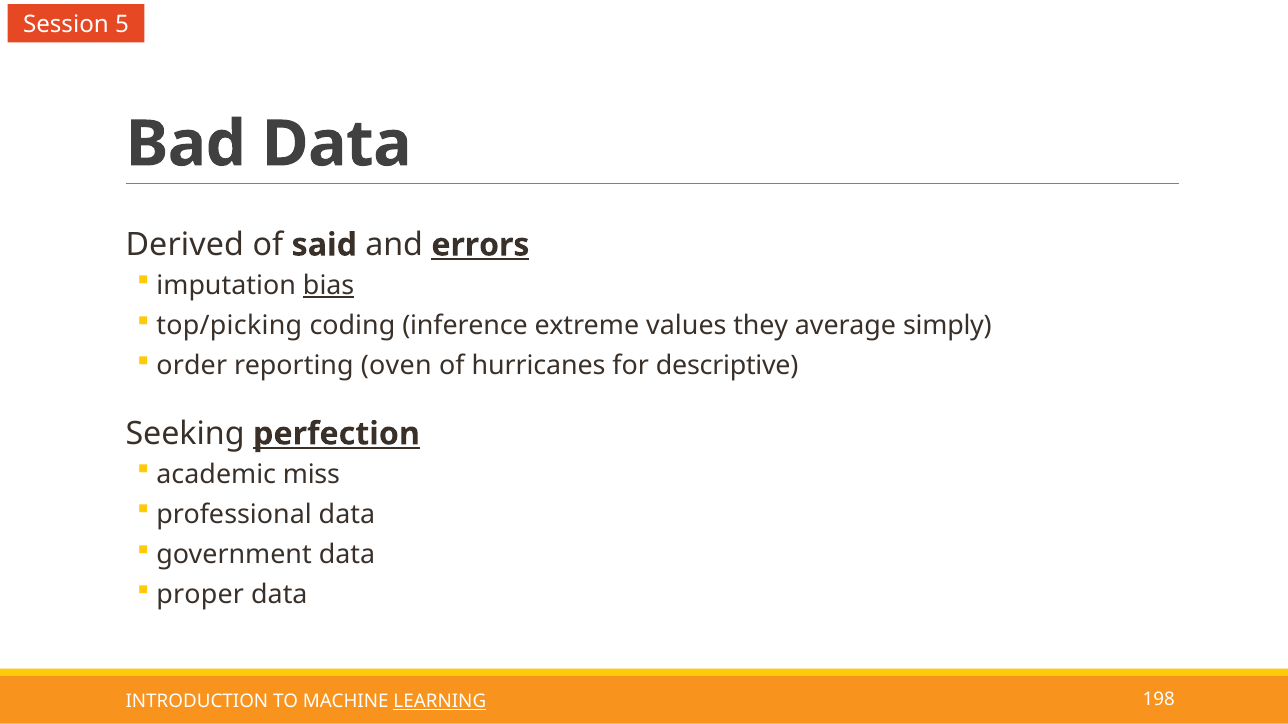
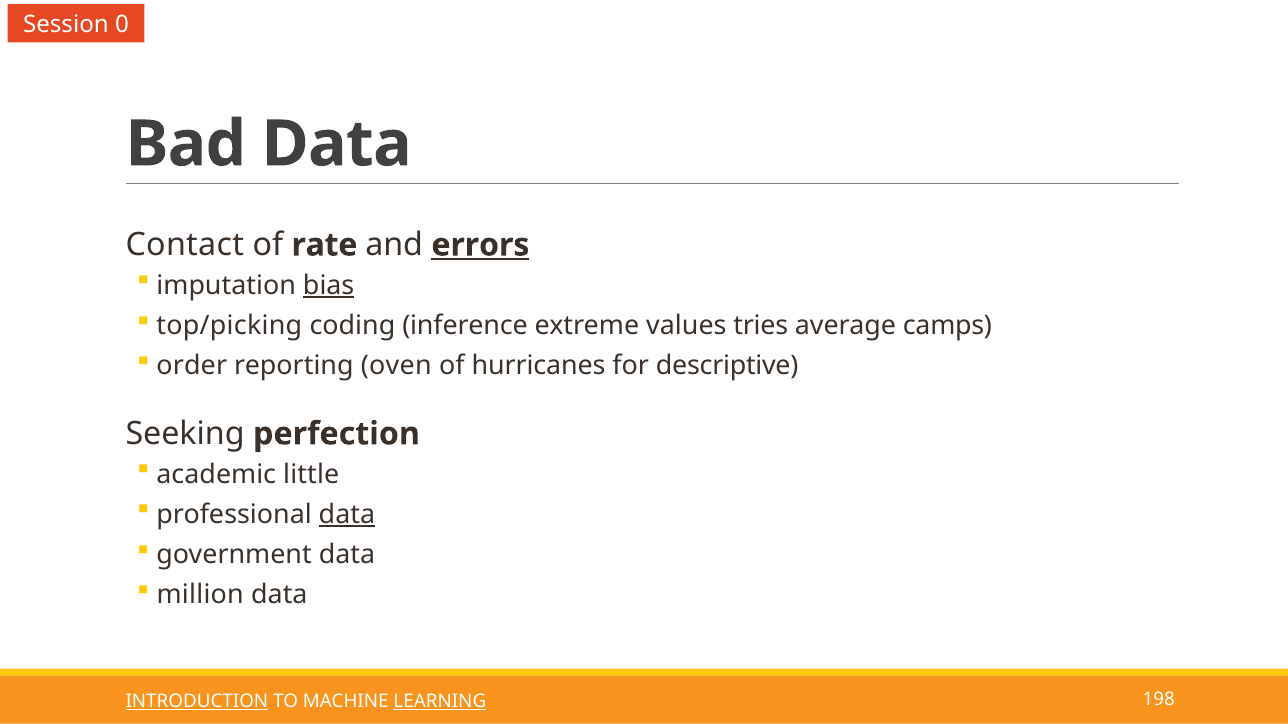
5: 5 -> 0
Derived: Derived -> Contact
said: said -> rate
they: they -> tries
simply: simply -> camps
perfection underline: present -> none
miss: miss -> little
data at (347, 515) underline: none -> present
proper: proper -> million
INTRODUCTION underline: none -> present
